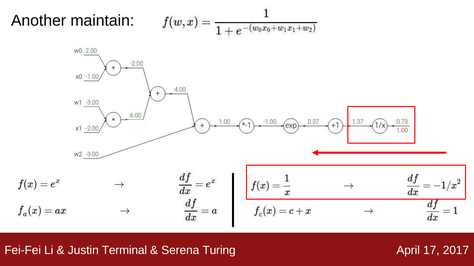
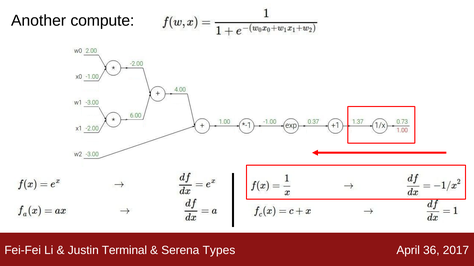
maintain: maintain -> compute
Turing: Turing -> Types
17: 17 -> 36
